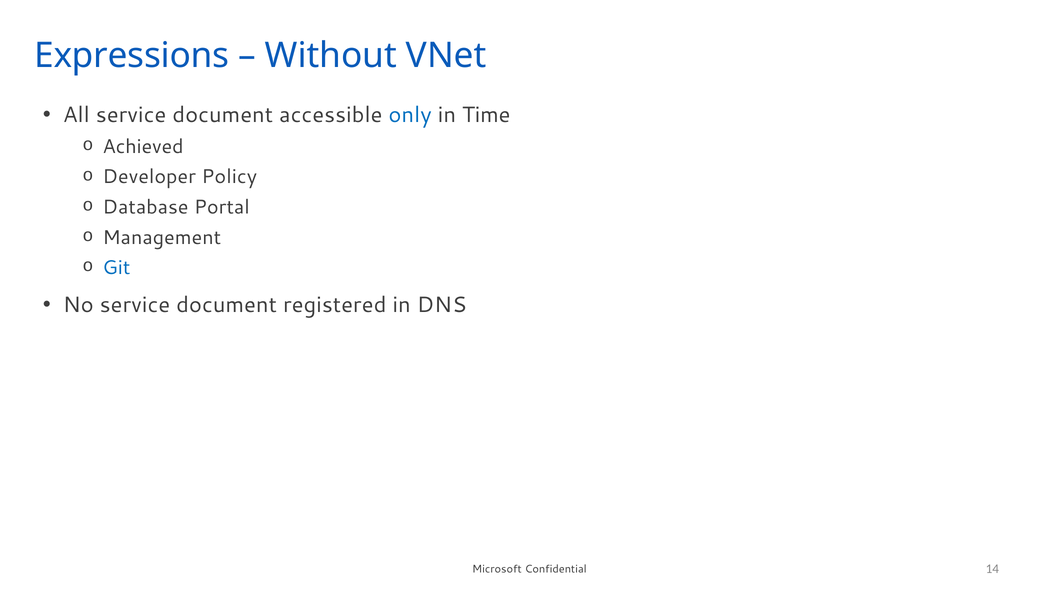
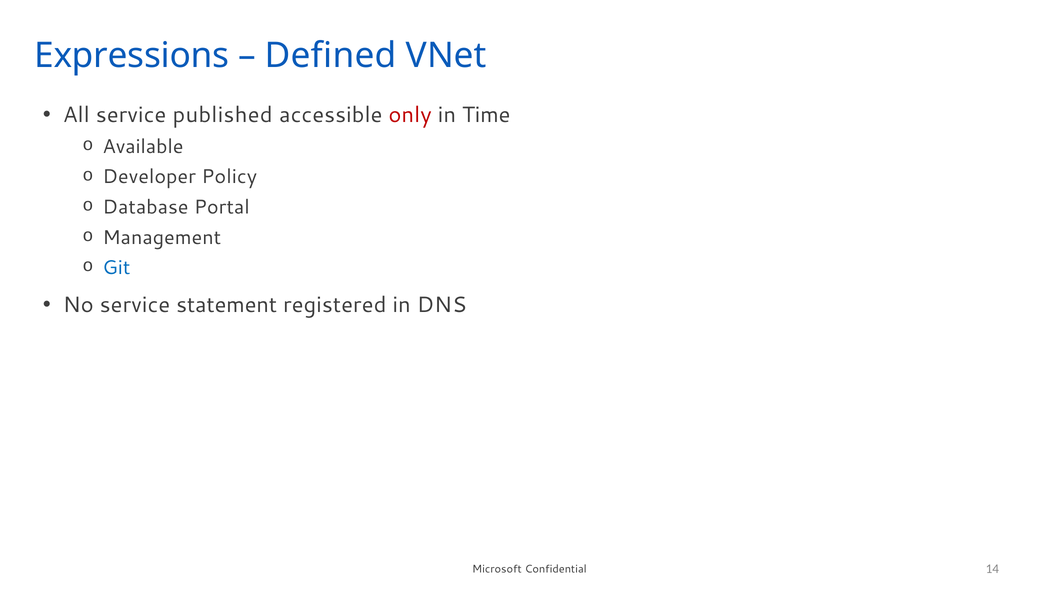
Without: Without -> Defined
All service document: document -> published
only colour: blue -> red
Achieved: Achieved -> Available
No service document: document -> statement
